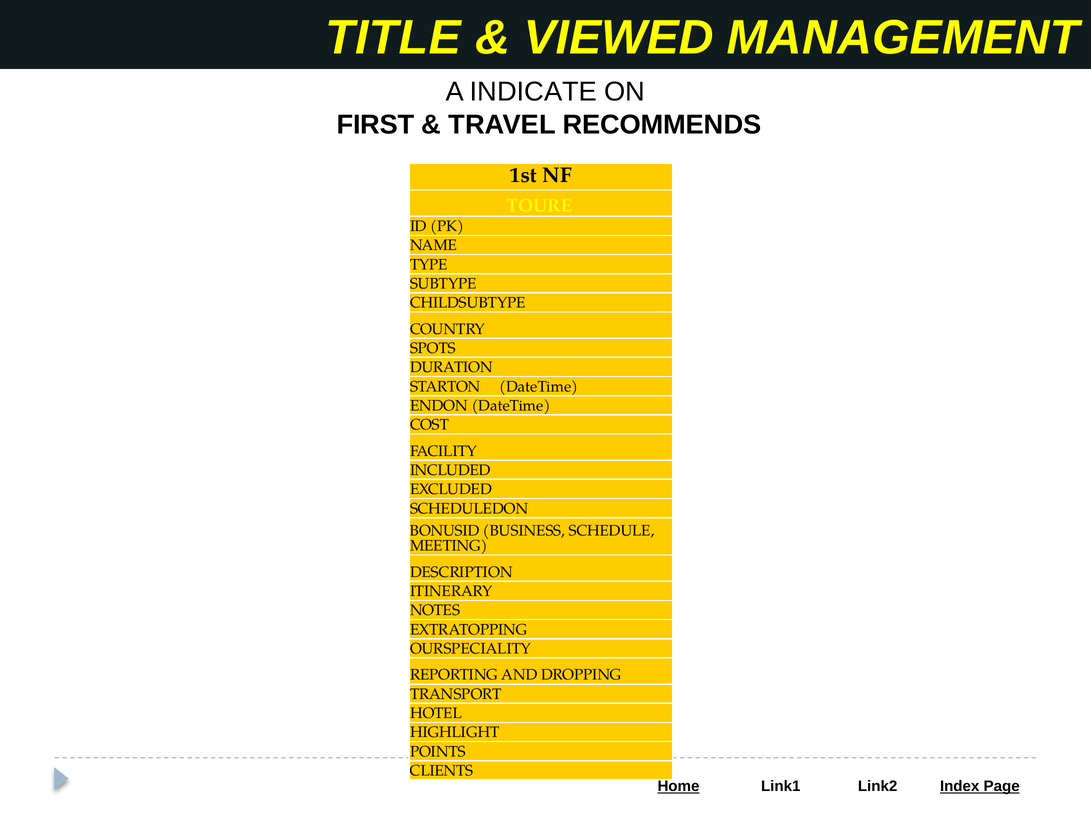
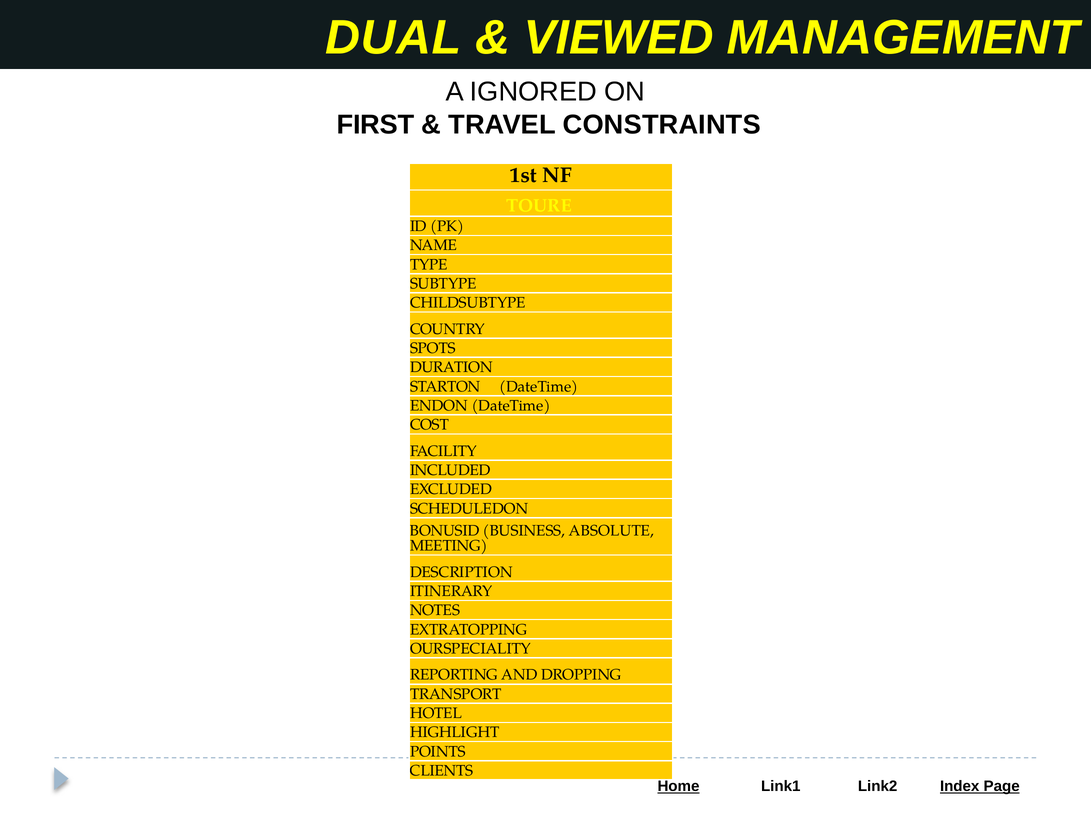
TITLE: TITLE -> DUAL
INDICATE: INDICATE -> IGNORED
RECOMMENDS: RECOMMENDS -> CONSTRAINTS
SCHEDULE: SCHEDULE -> ABSOLUTE
